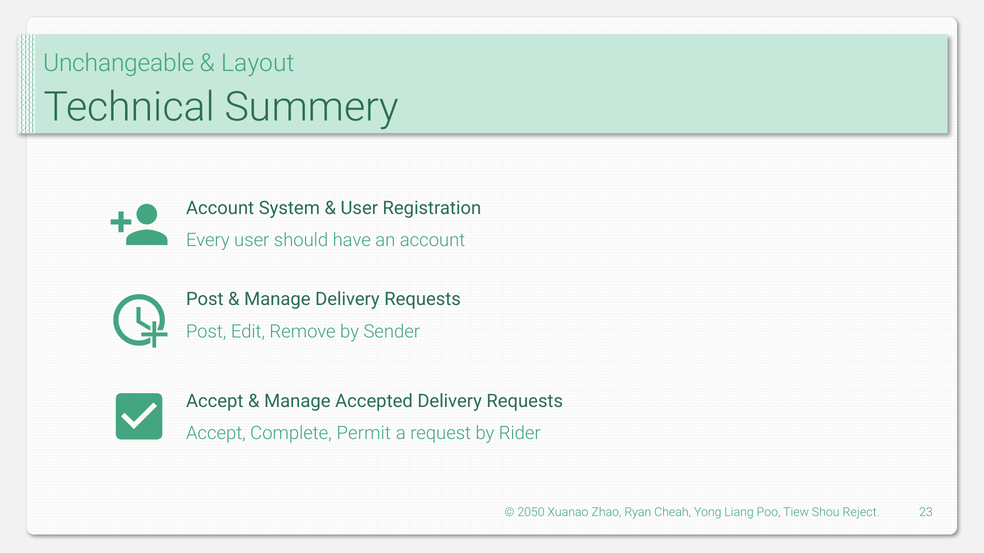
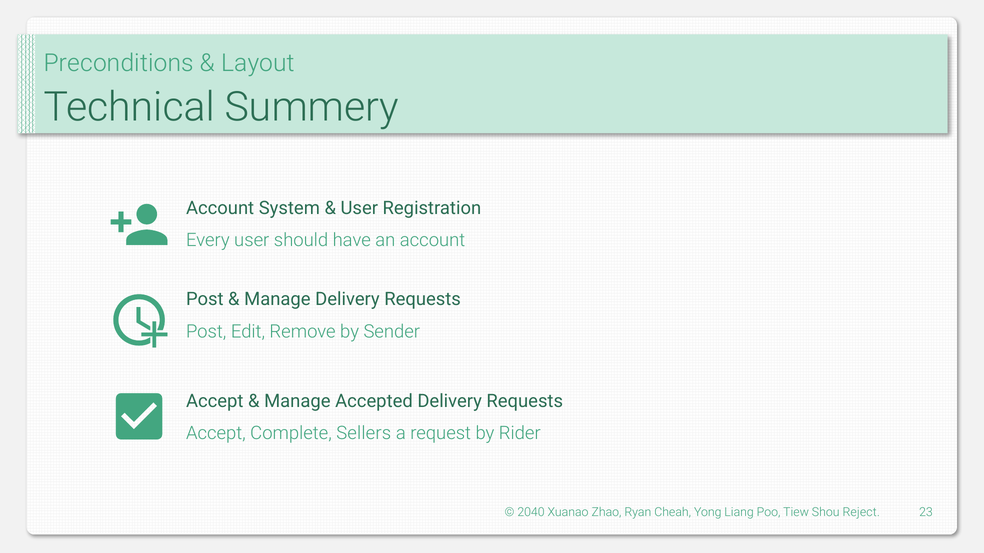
Unchangeable: Unchangeable -> Preconditions
Permit: Permit -> Sellers
2050: 2050 -> 2040
